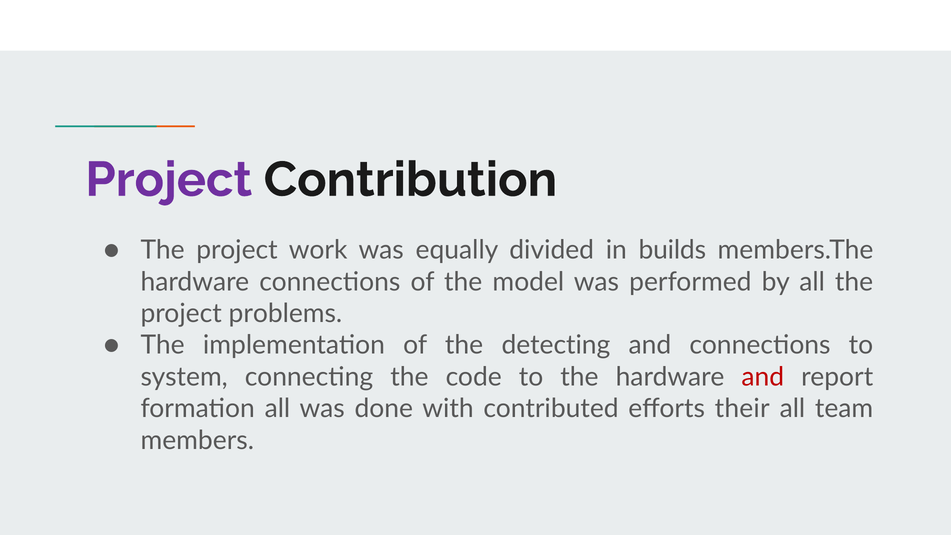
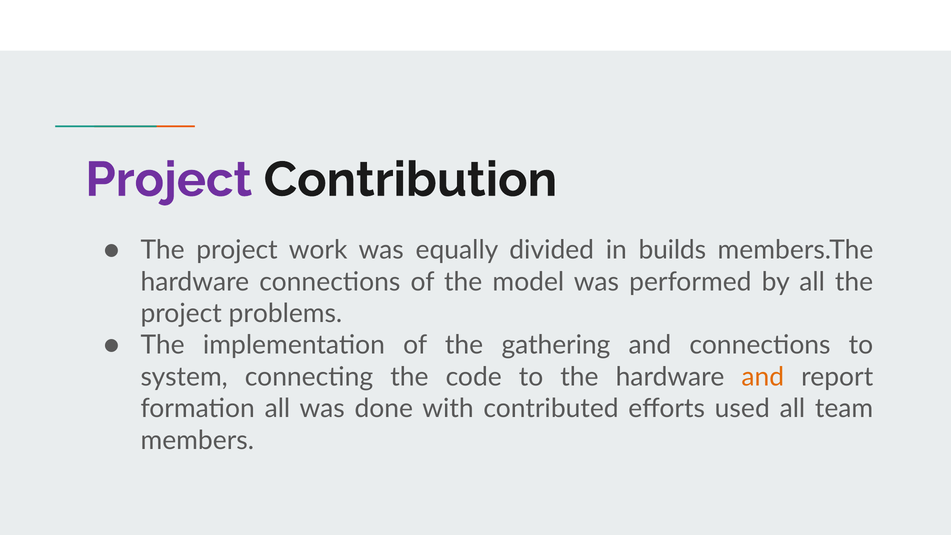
detecting: detecting -> gathering
and at (763, 377) colour: red -> orange
their: their -> used
